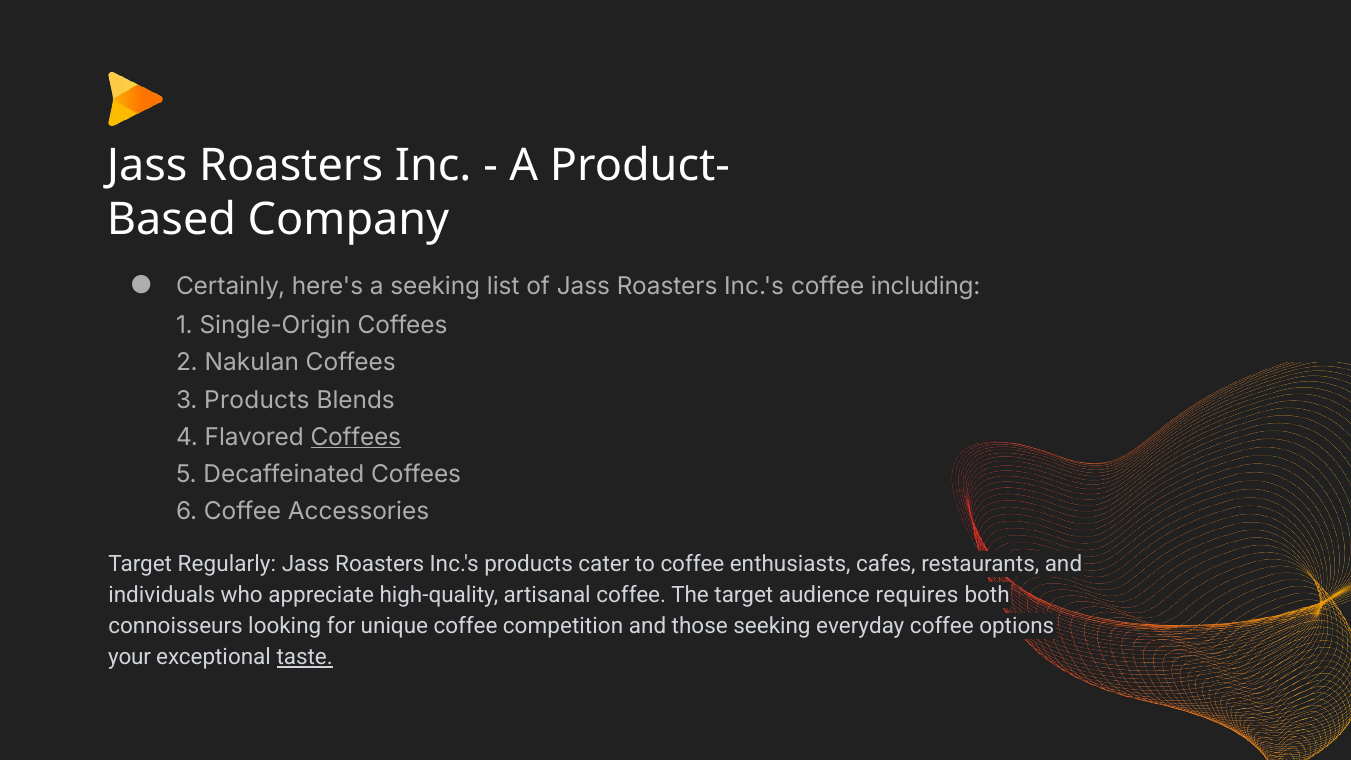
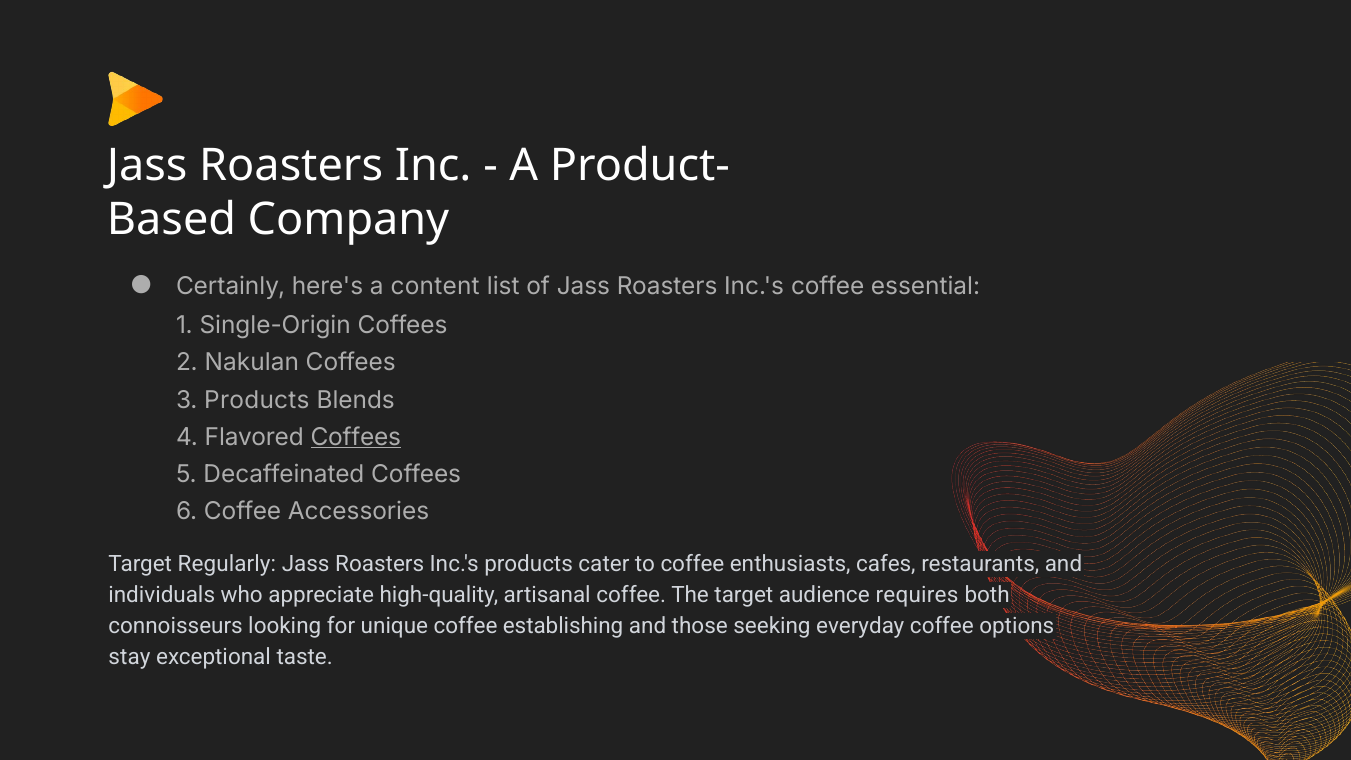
a seeking: seeking -> content
including: including -> essential
competition: competition -> establishing
your: your -> stay
taste underline: present -> none
